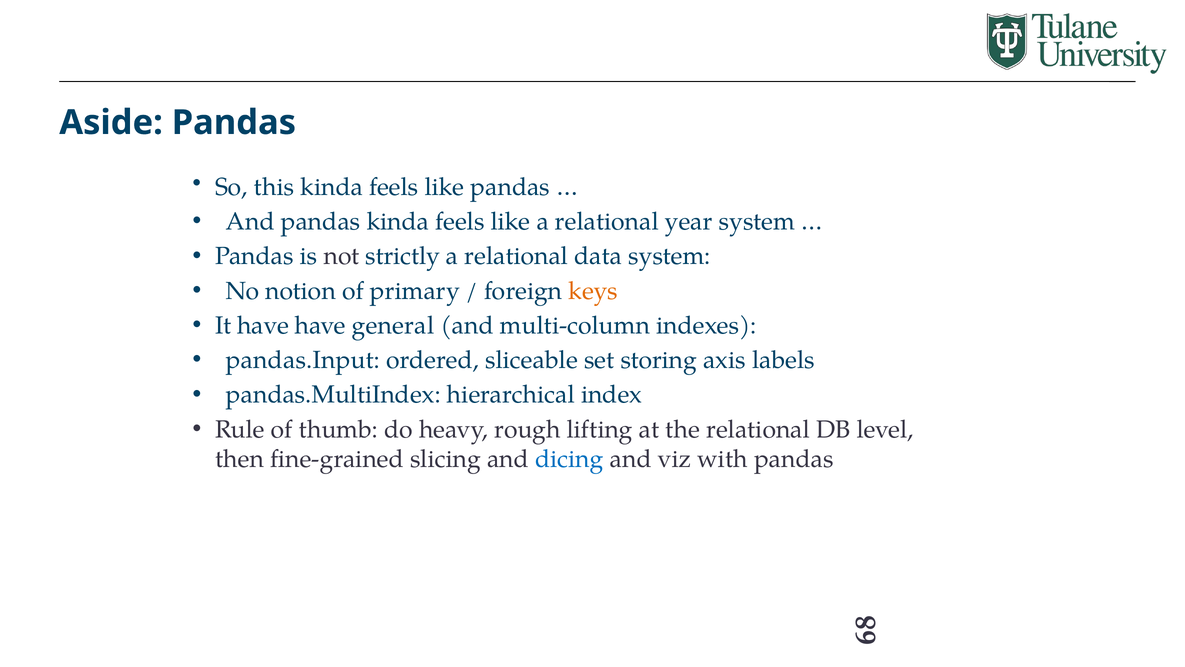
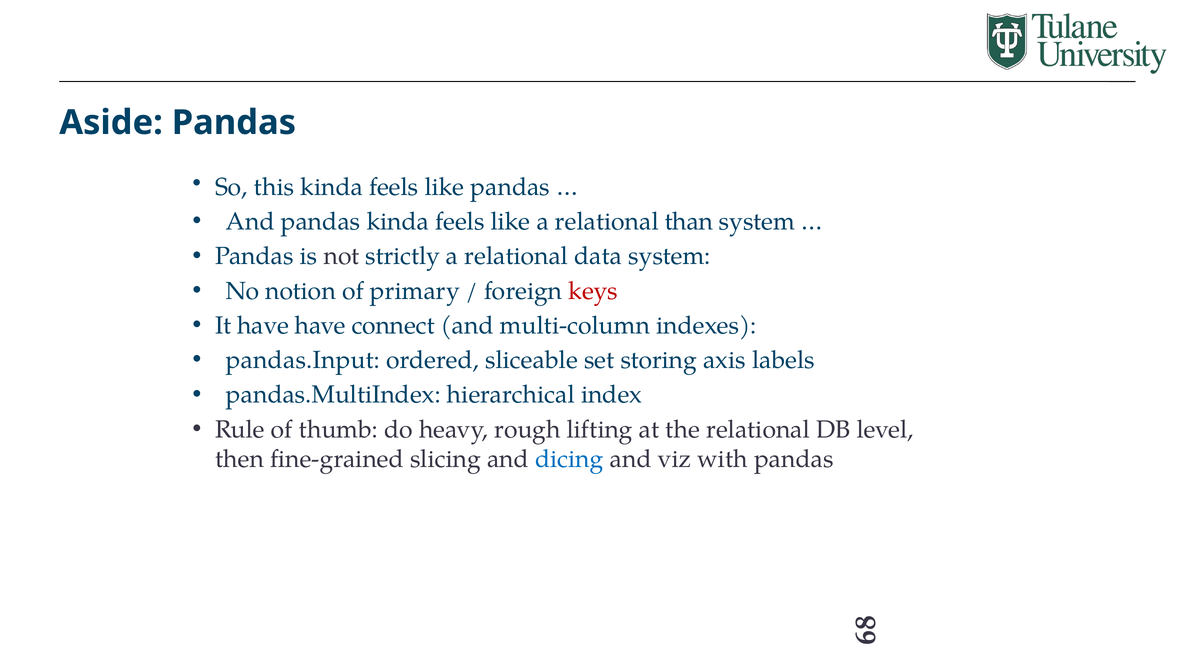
year: year -> than
keys colour: orange -> red
general: general -> connect
